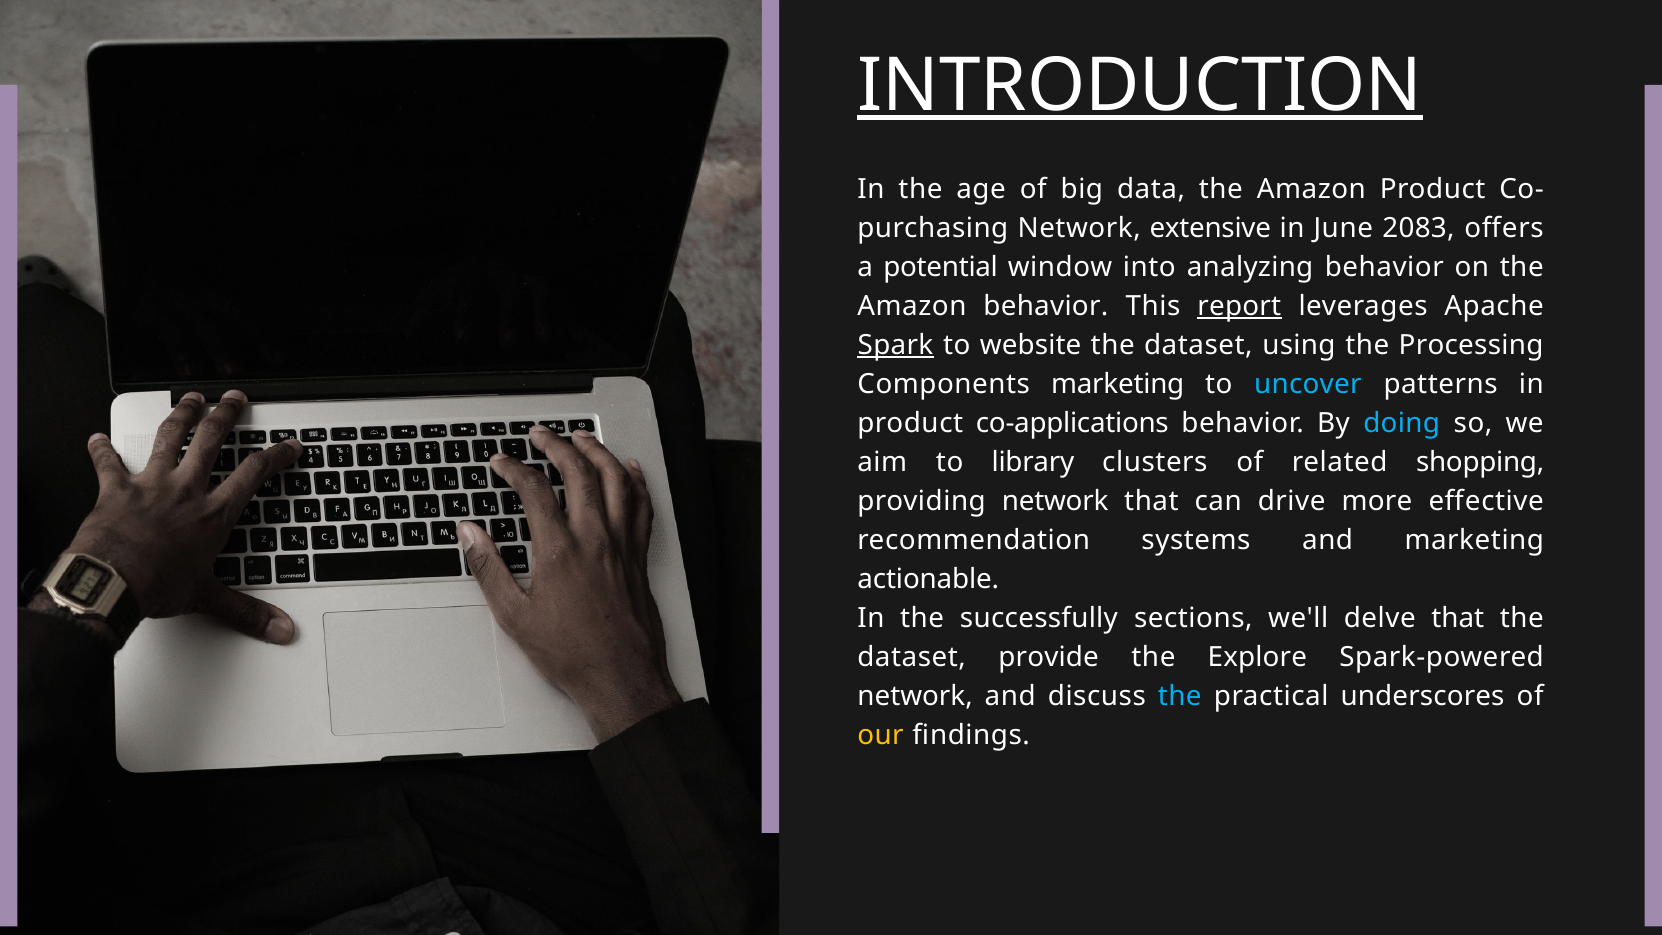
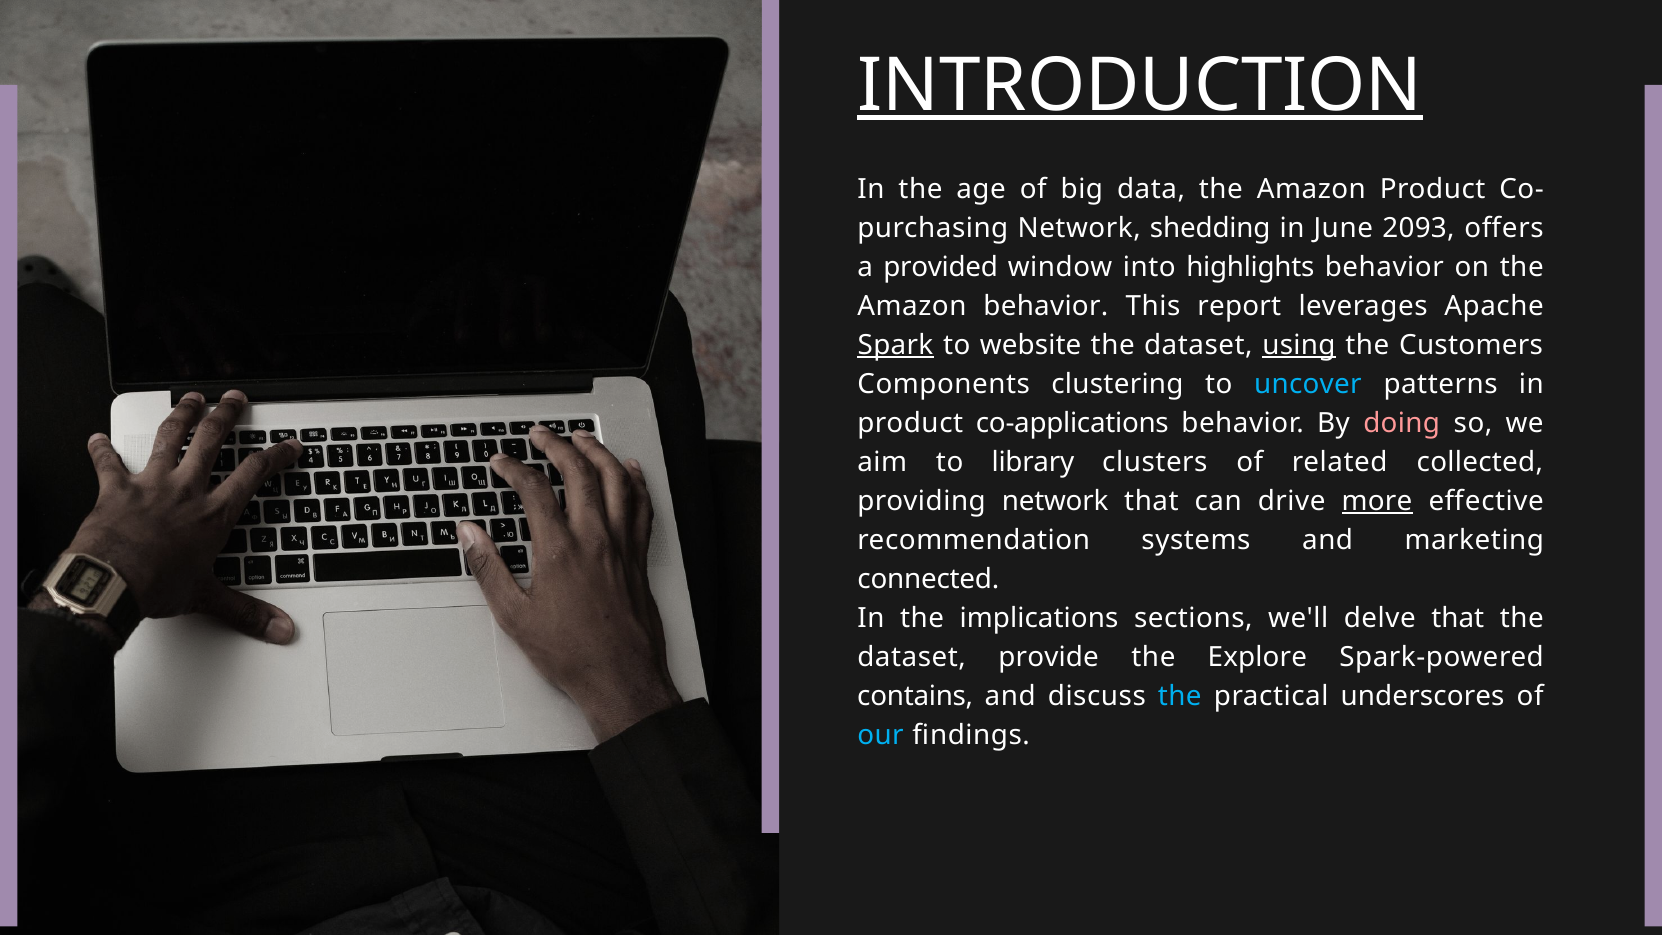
extensive: extensive -> shedding
2083: 2083 -> 2093
potential: potential -> provided
analyzing: analyzing -> highlights
report underline: present -> none
using underline: none -> present
Processing: Processing -> Customers
Components marketing: marketing -> clustering
doing colour: light blue -> pink
shopping: shopping -> collected
more underline: none -> present
actionable: actionable -> connected
successfully: successfully -> implications
network at (915, 696): network -> contains
our colour: yellow -> light blue
